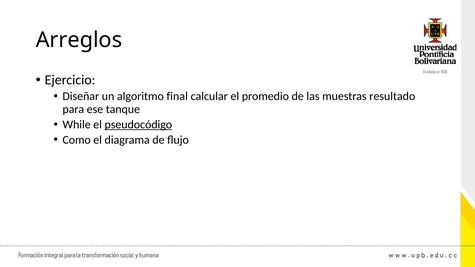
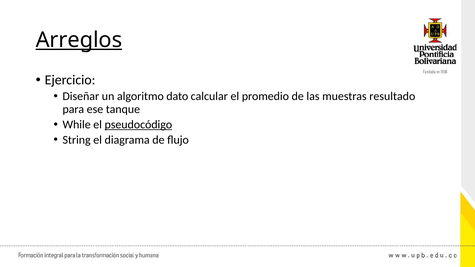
Arreglos underline: none -> present
final: final -> dato
Como: Como -> String
